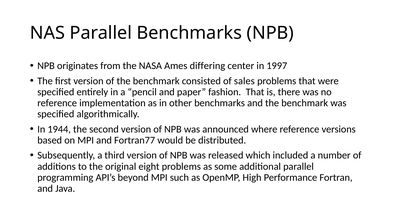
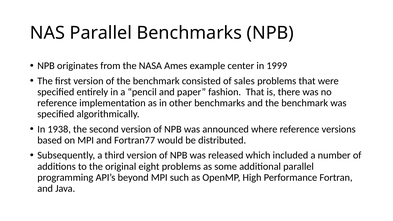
differing: differing -> example
1997: 1997 -> 1999
1944: 1944 -> 1938
